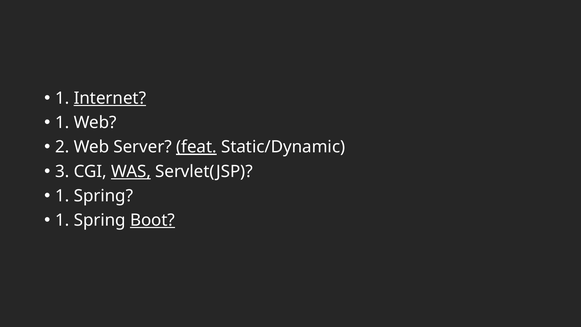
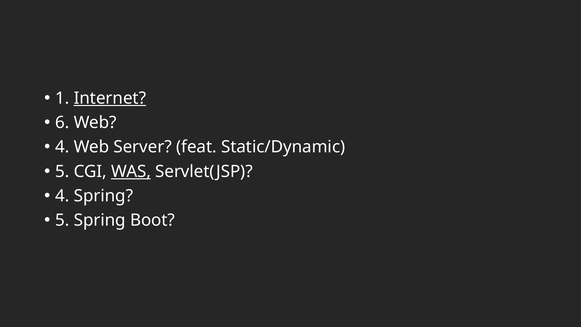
1 at (62, 123): 1 -> 6
2 at (62, 147): 2 -> 4
feat underline: present -> none
3 at (62, 171): 3 -> 5
1 at (62, 196): 1 -> 4
1 at (62, 220): 1 -> 5
Boot underline: present -> none
